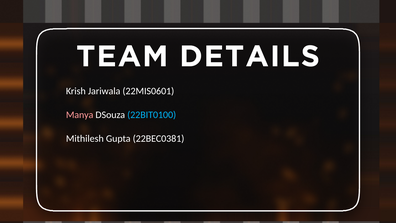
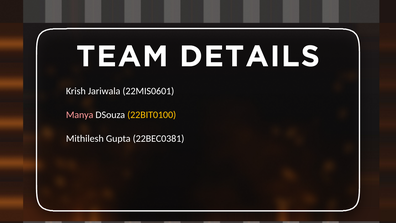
22BIT0100 colour: light blue -> yellow
